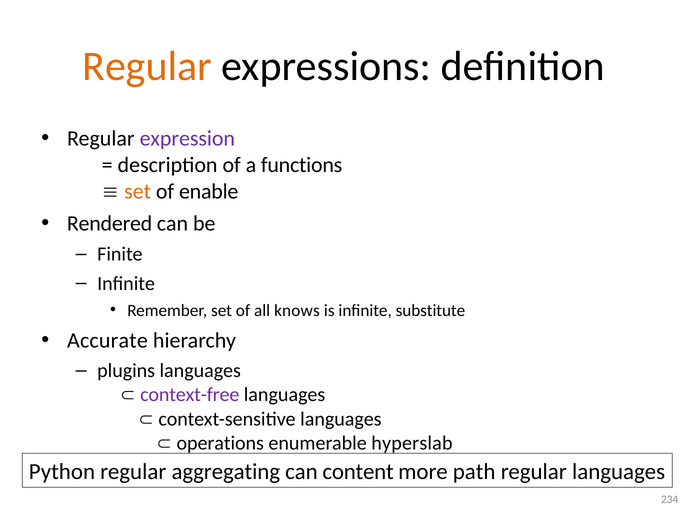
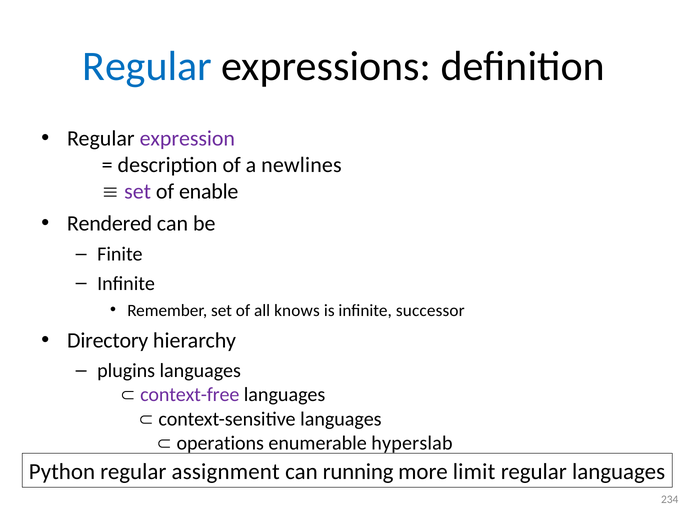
Regular at (147, 67) colour: orange -> blue
functions: functions -> newlines
set at (138, 191) colour: orange -> purple
substitute: substitute -> successor
Accurate: Accurate -> Directory
aggregating: aggregating -> assignment
content: content -> running
path: path -> limit
